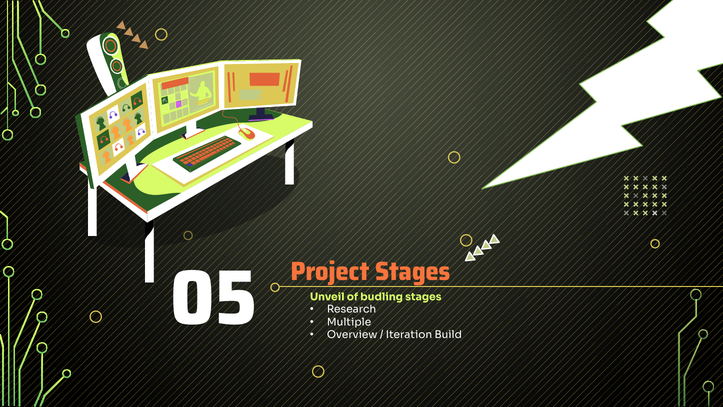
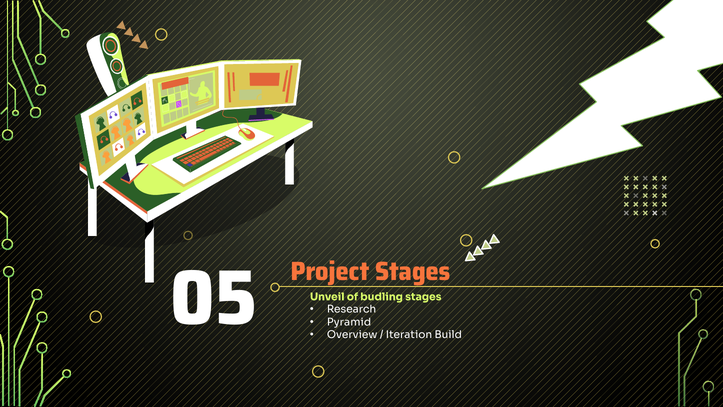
Multiple: Multiple -> Pyramid
